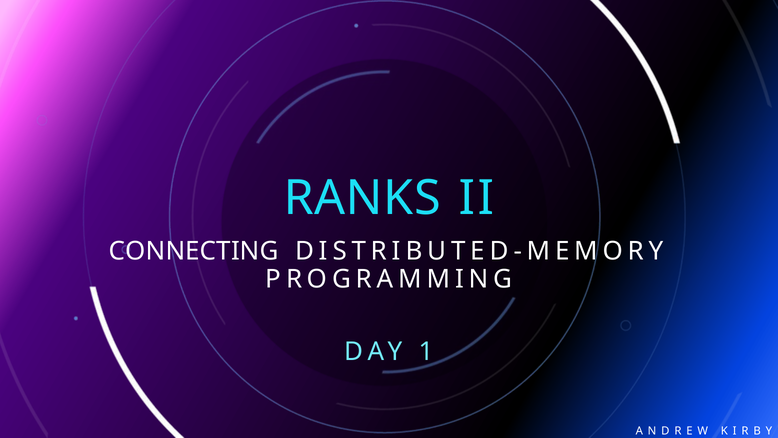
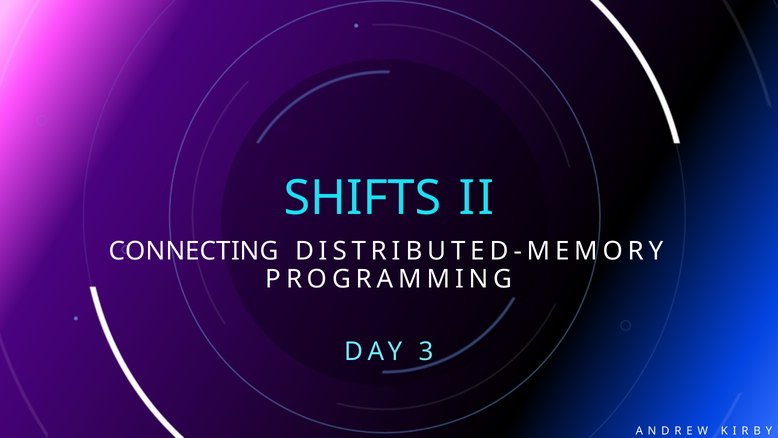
RANKS: RANKS -> SHIFTS
1: 1 -> 3
